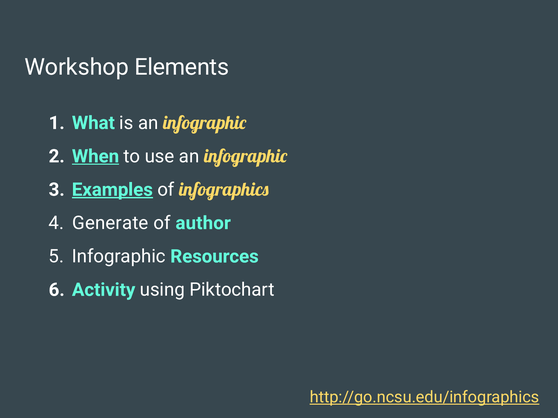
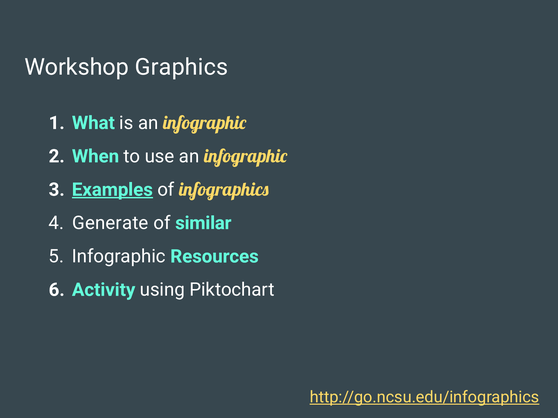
Elements: Elements -> Graphics
When underline: present -> none
author: author -> similar
